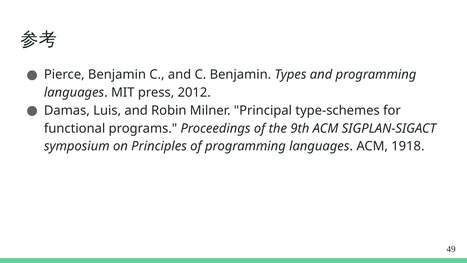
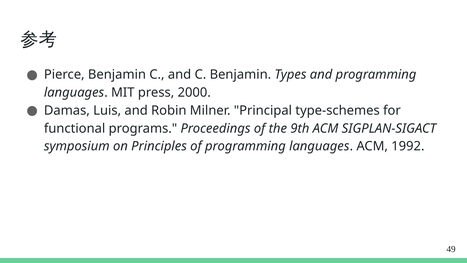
2012: 2012 -> 2000
1918: 1918 -> 1992
